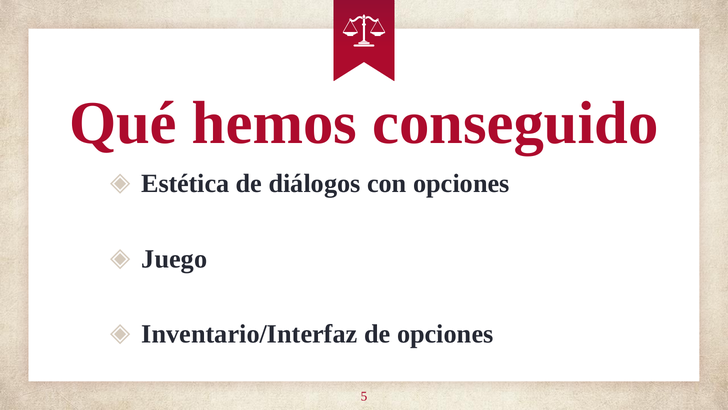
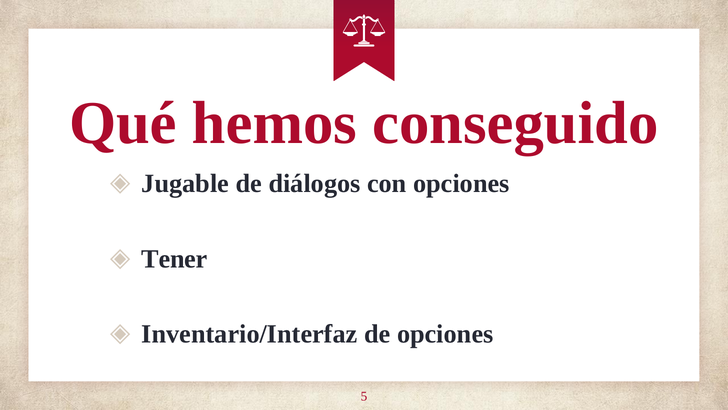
Estética: Estética -> Jugable
Juego: Juego -> Tener
